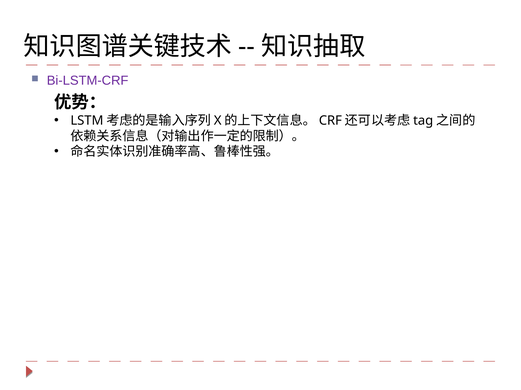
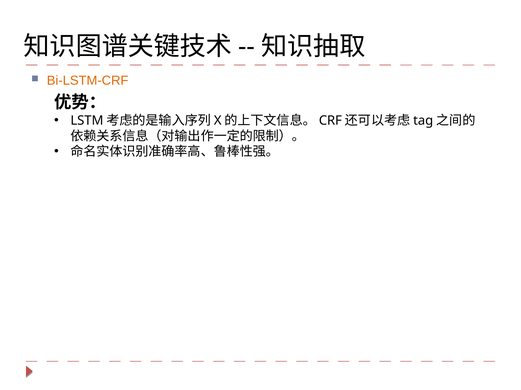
Bi-LSTM-CRF colour: purple -> orange
